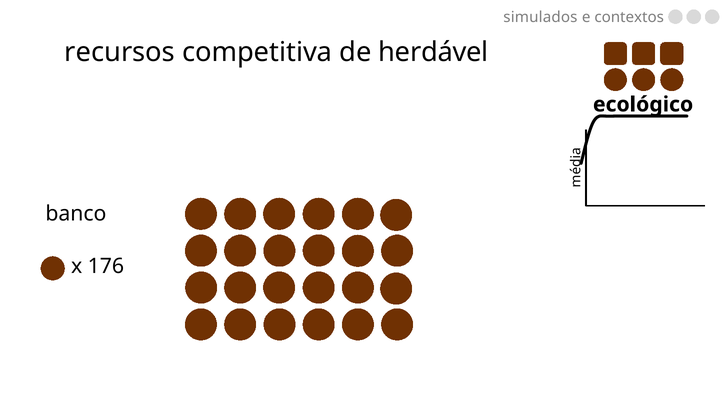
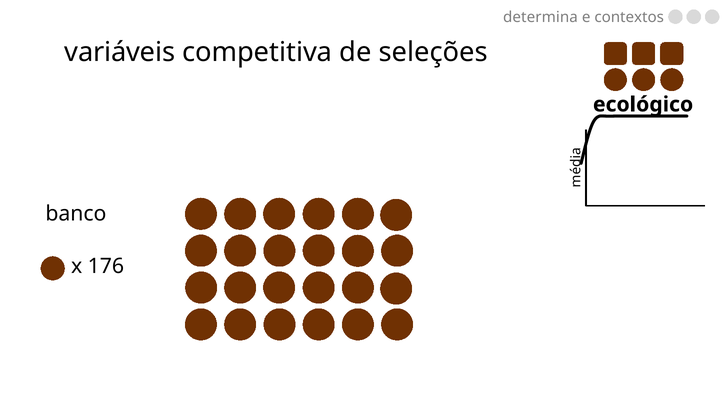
simulados: simulados -> determina
recursos: recursos -> variáveis
herdável: herdável -> seleções
